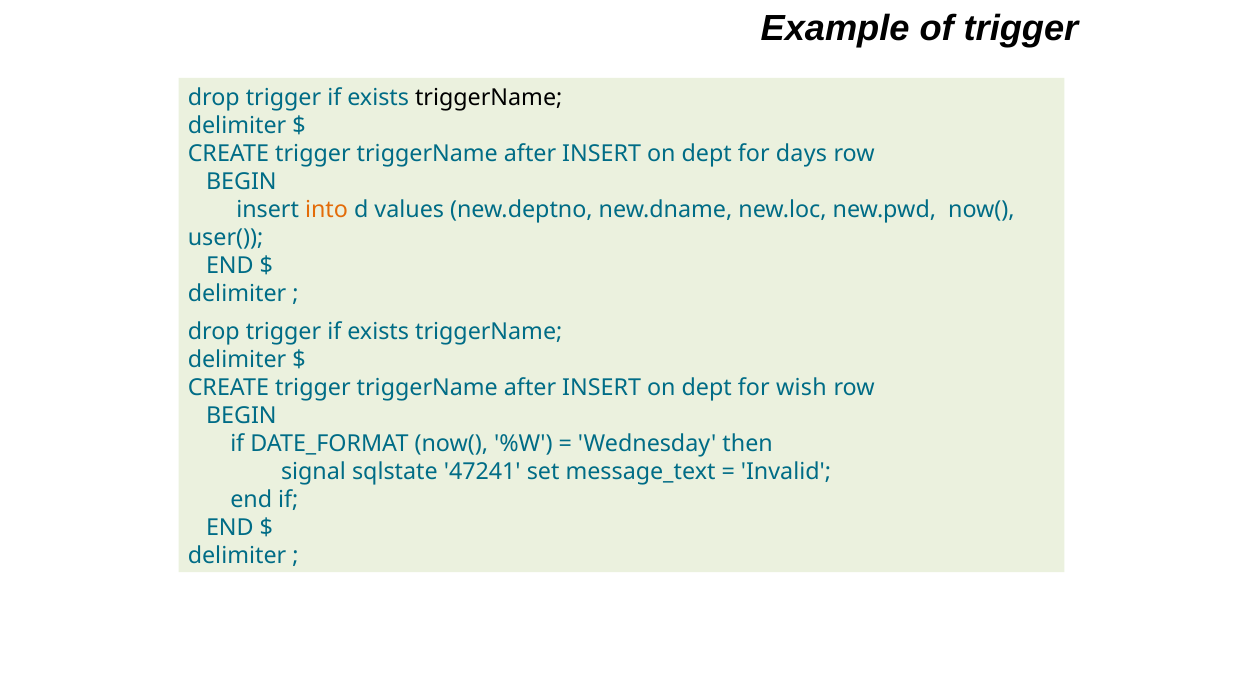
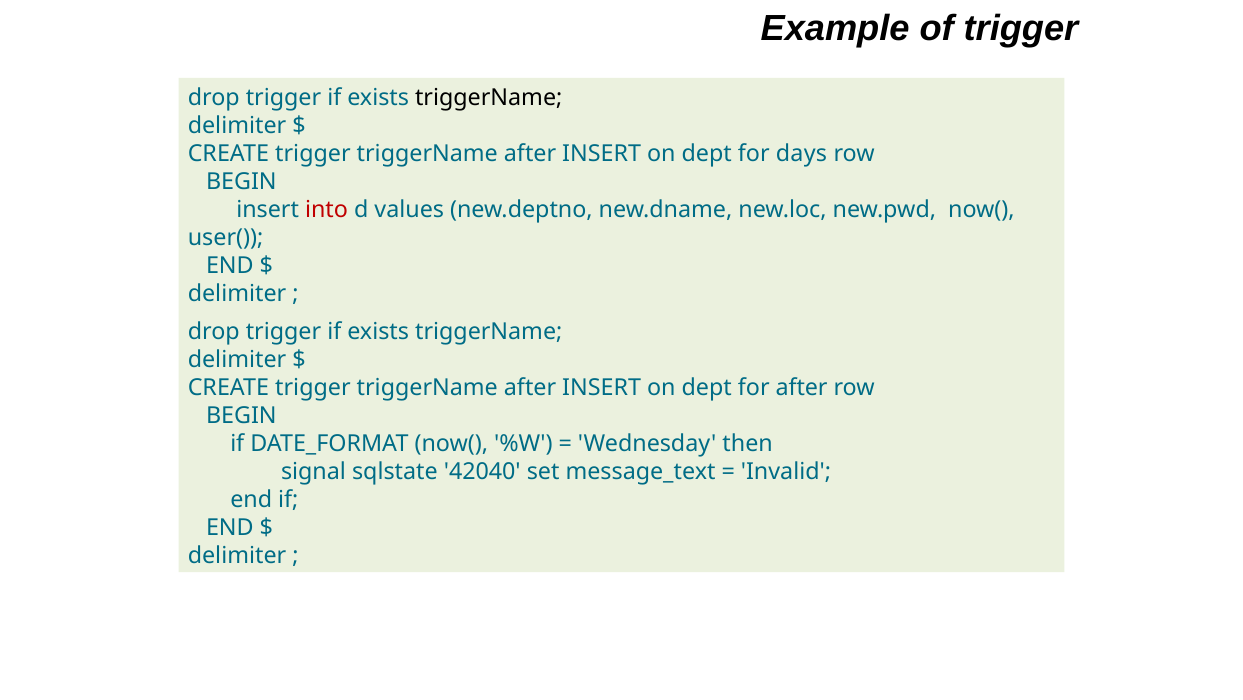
into colour: orange -> red
for wish: wish -> after
47241: 47241 -> 42040
